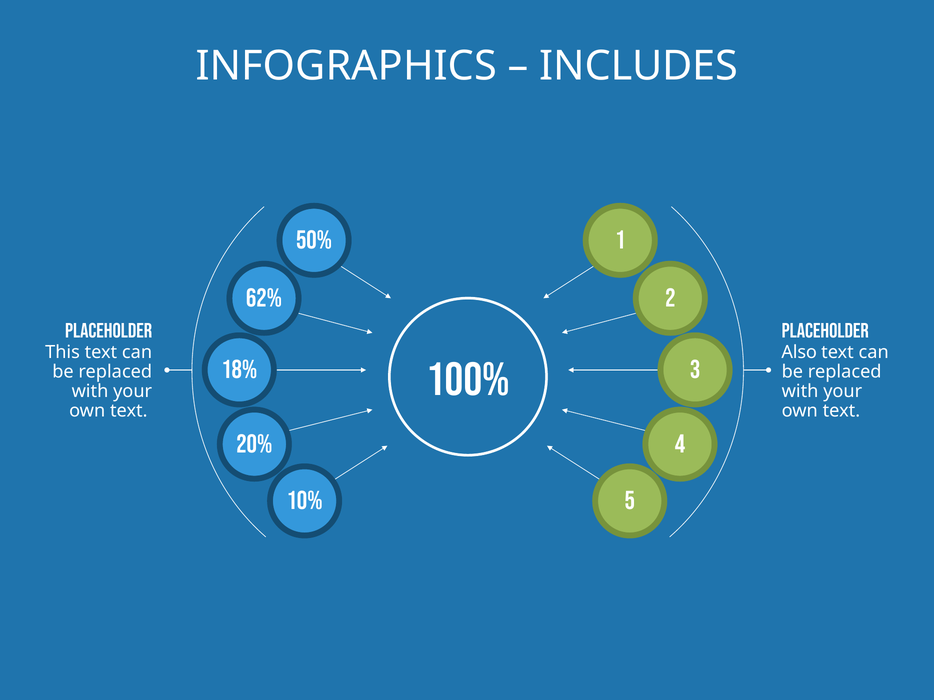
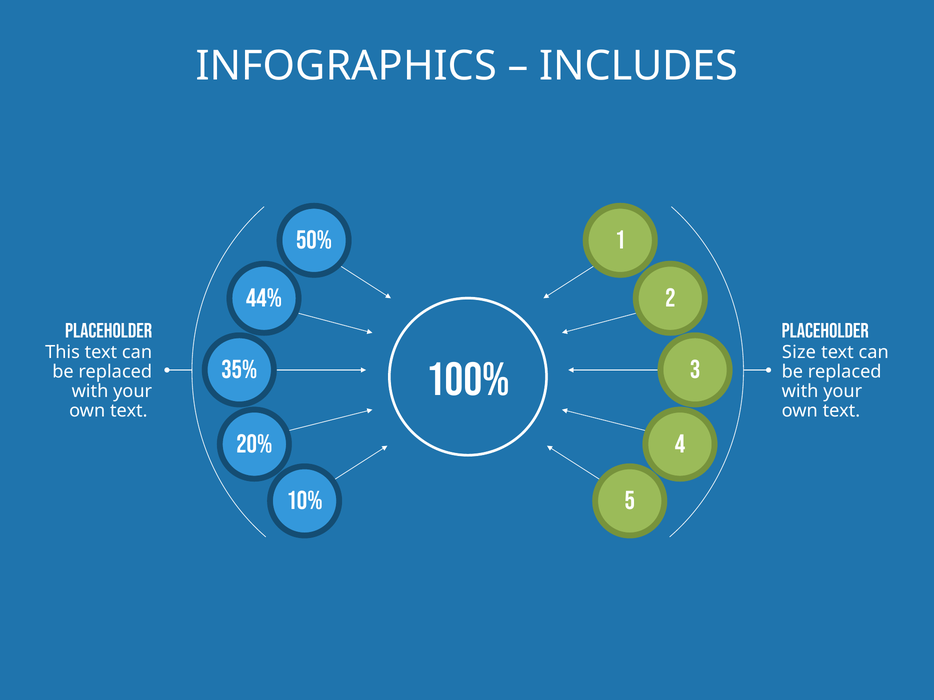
62%: 62% -> 44%
Also: Also -> Size
18%: 18% -> 35%
